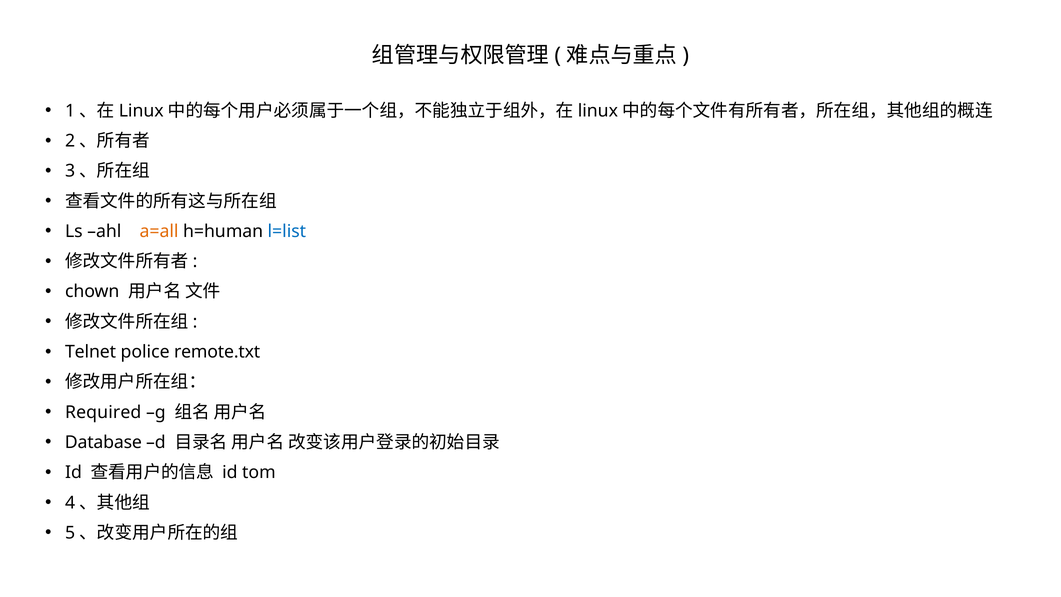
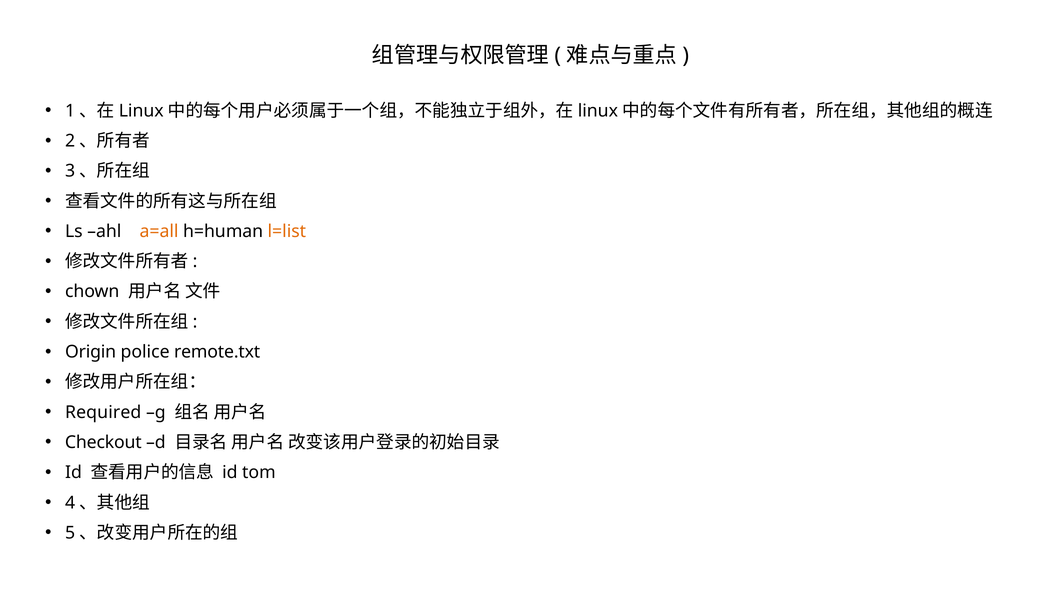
l=list colour: blue -> orange
Telnet: Telnet -> Origin
Database: Database -> Checkout
